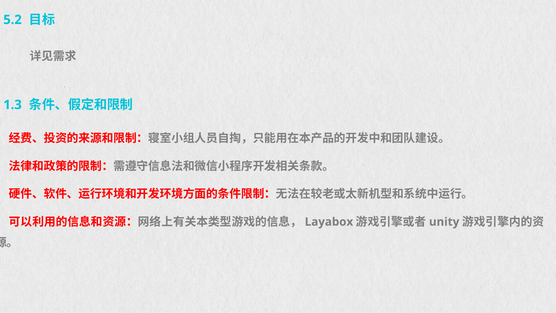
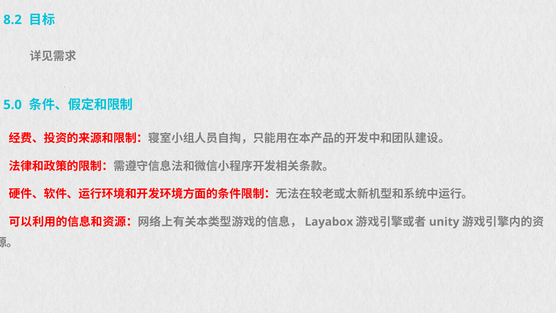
5.2: 5.2 -> 8.2
1.3: 1.3 -> 5.0
